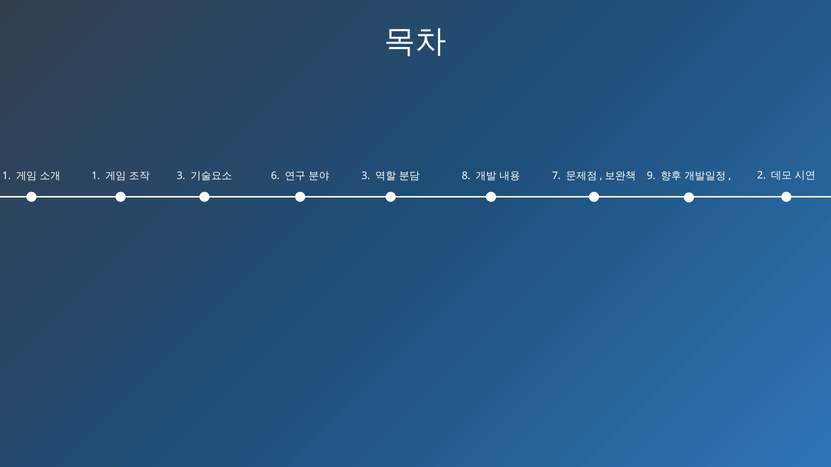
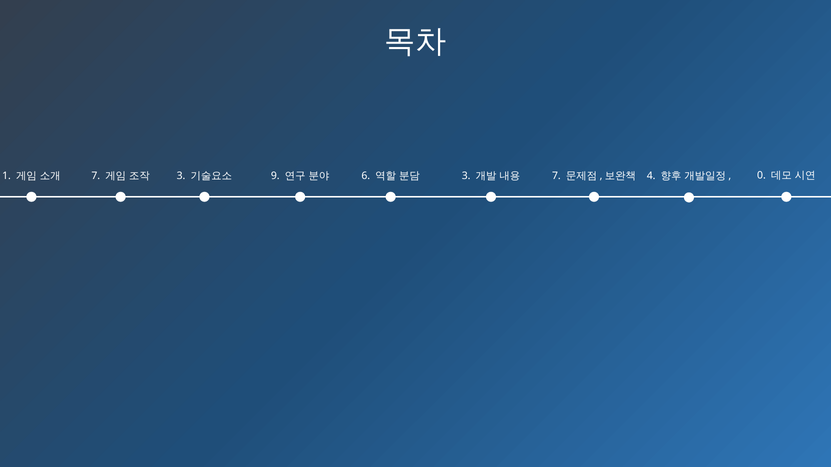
1 at (96, 176): 1 -> 7
6: 6 -> 9
3 at (366, 176): 3 -> 6
8 at (466, 176): 8 -> 3
9: 9 -> 4
2: 2 -> 0
